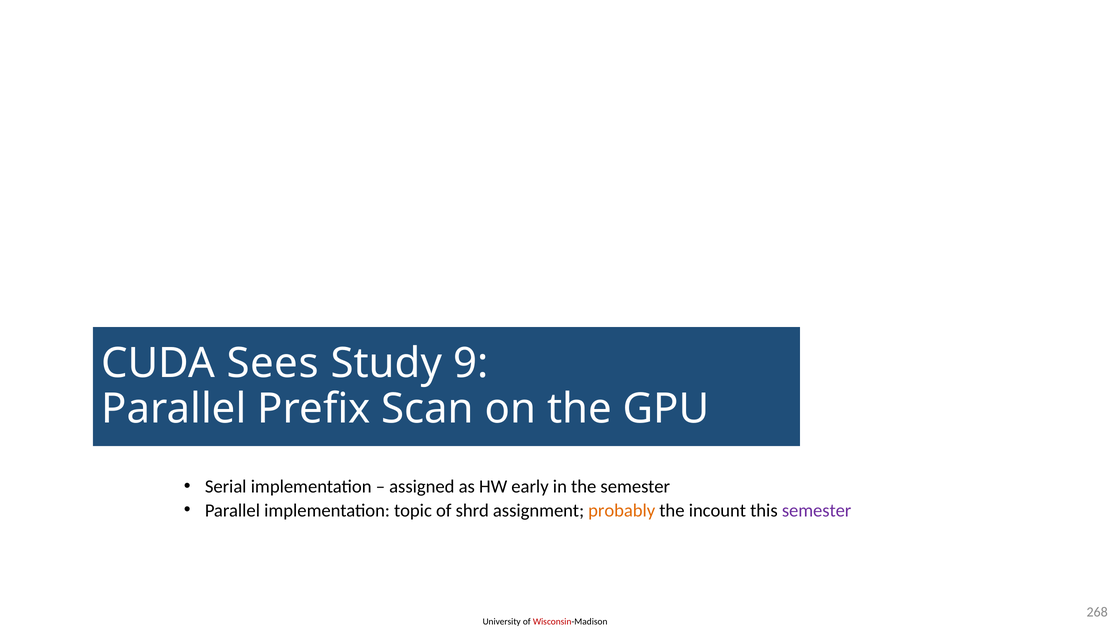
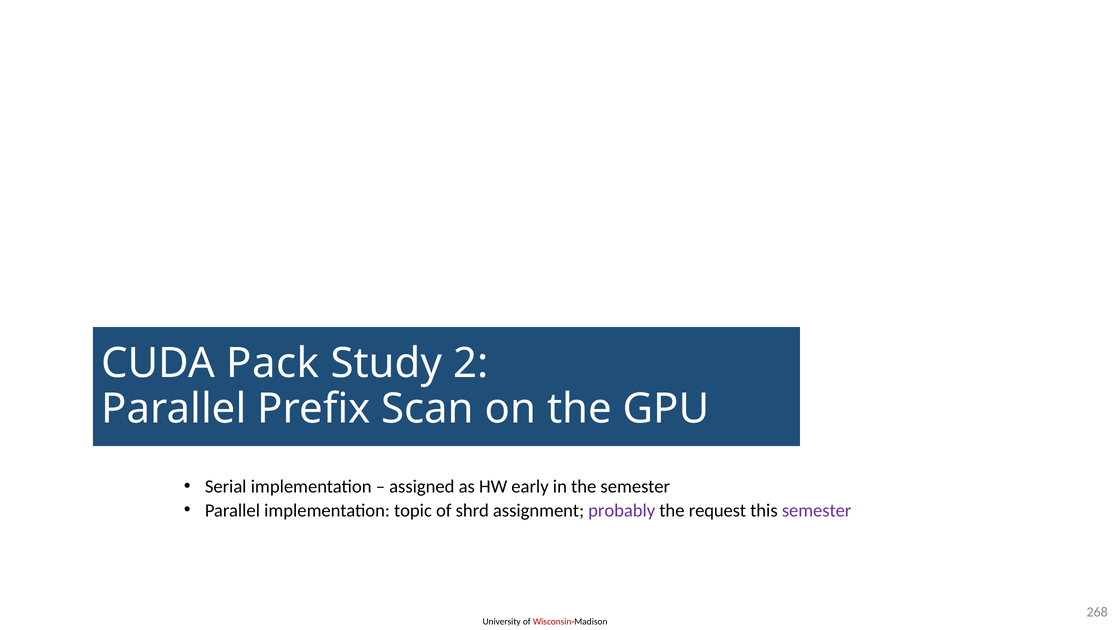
Sees: Sees -> Pack
9: 9 -> 2
probably colour: orange -> purple
incount: incount -> request
